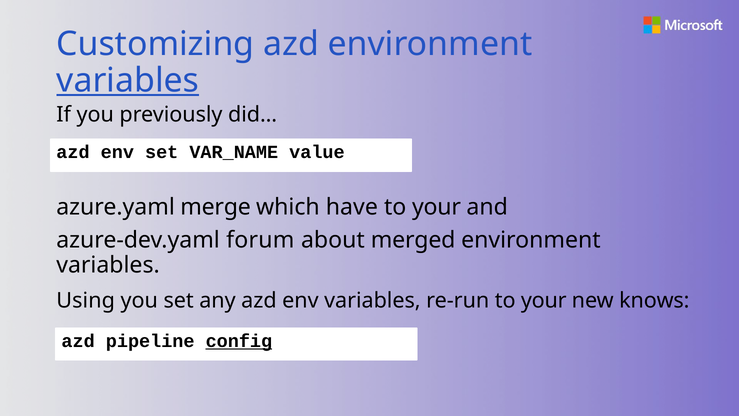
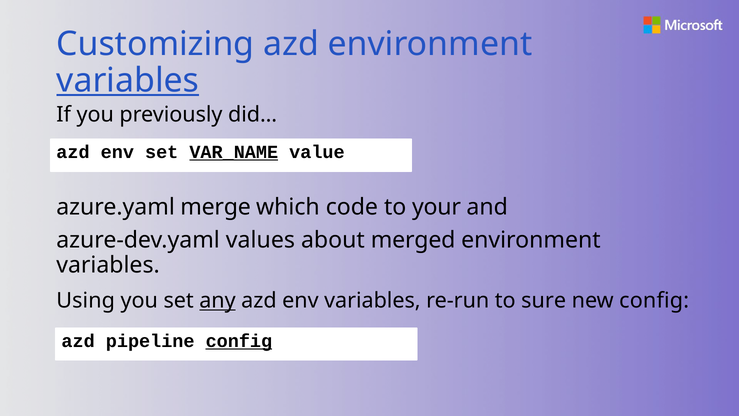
VAR_NAME underline: none -> present
have: have -> code
forum: forum -> values
any underline: none -> present
re-run to your: your -> sure
new knows: knows -> config
